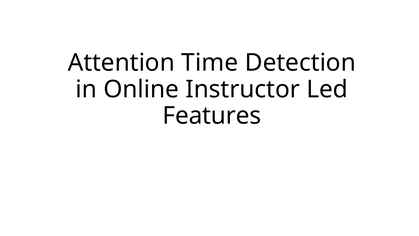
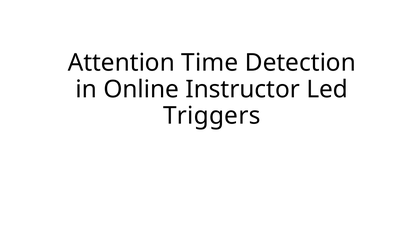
Features: Features -> Triggers
